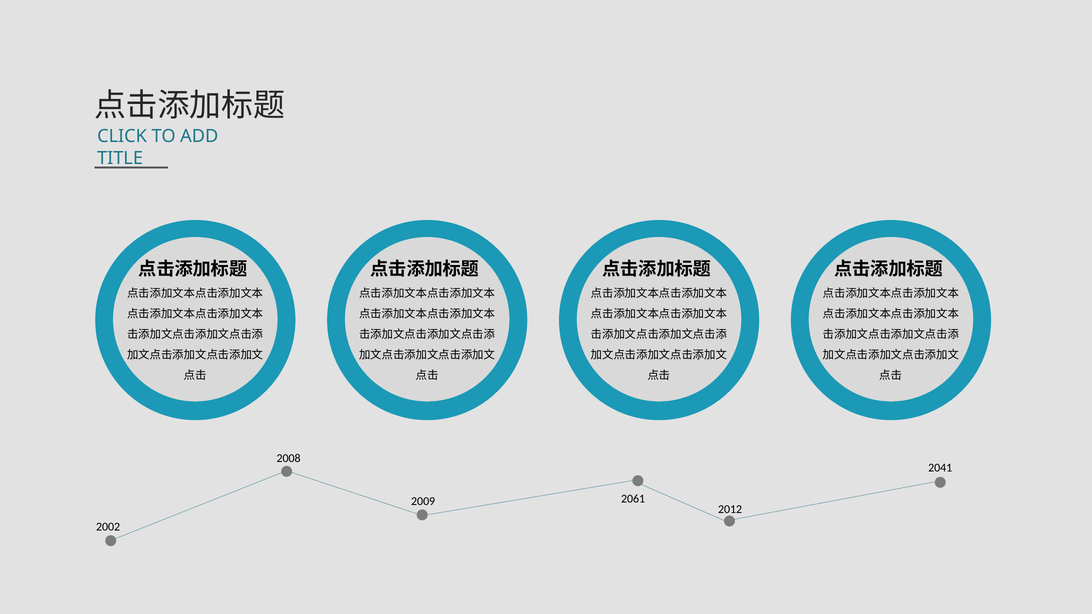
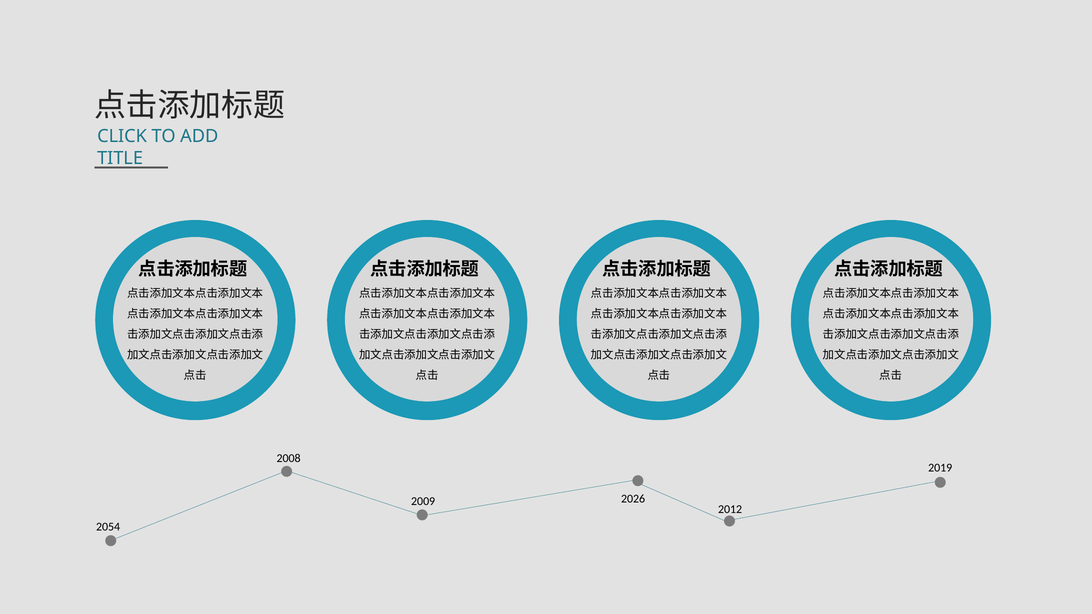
2041: 2041 -> 2019
2061: 2061 -> 2026
2002: 2002 -> 2054
